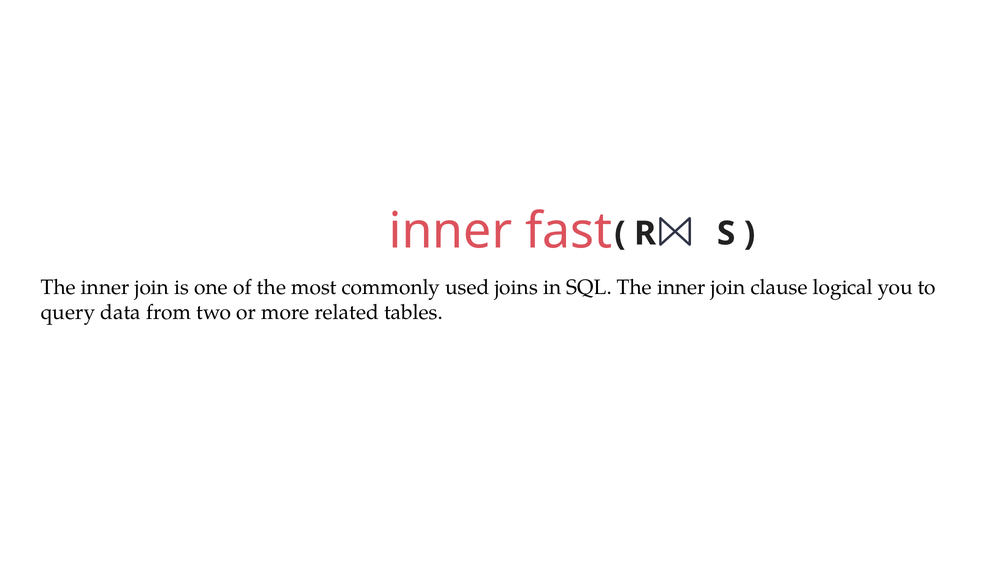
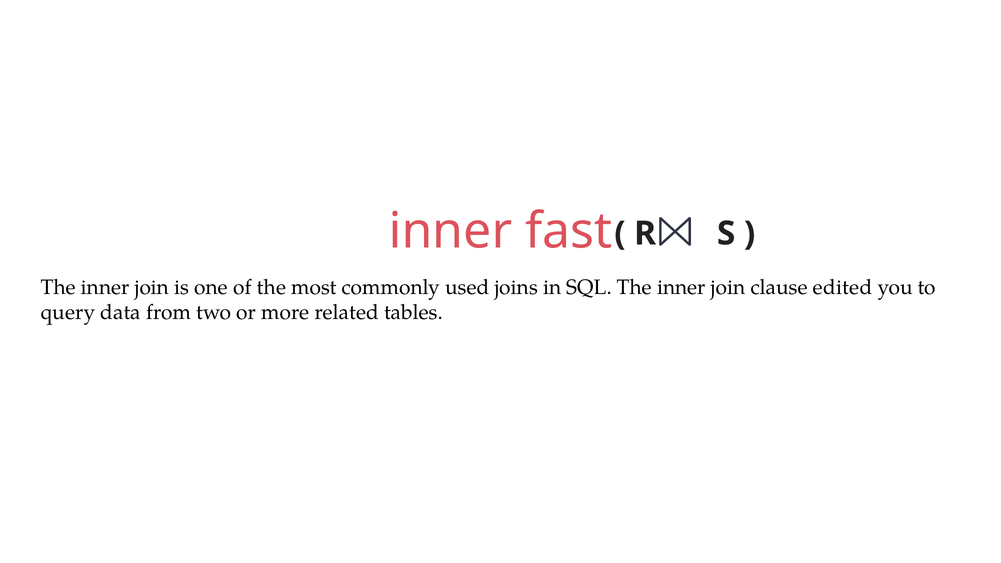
logical: logical -> edited
